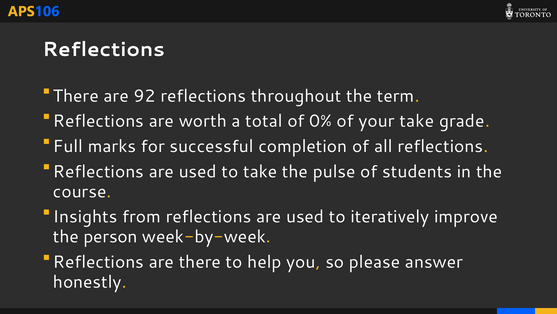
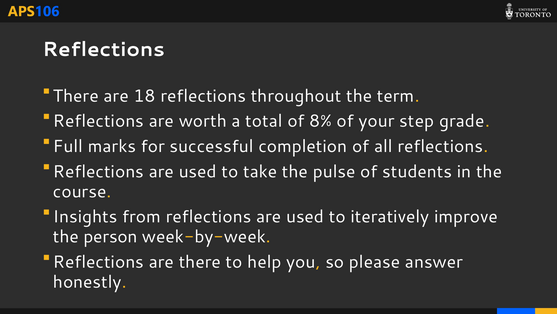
92: 92 -> 18
0%: 0% -> 8%
your take: take -> step
